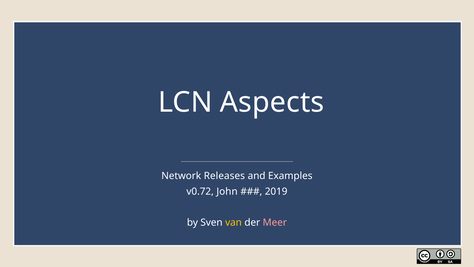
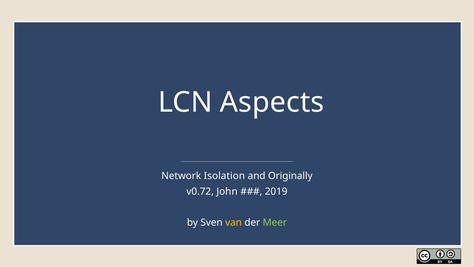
Releases: Releases -> Isolation
Examples: Examples -> Originally
Meer colour: pink -> light green
